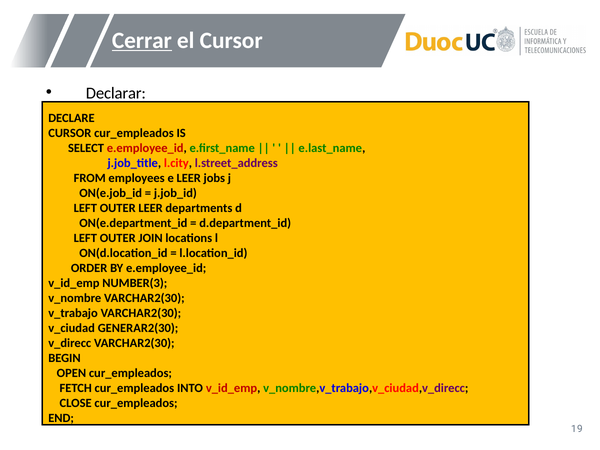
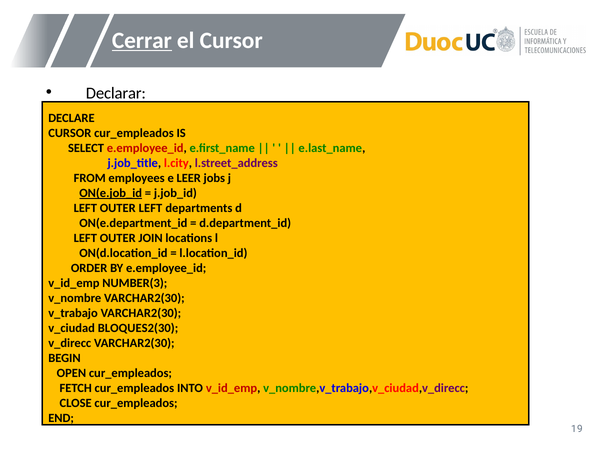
ON(e.job_id underline: none -> present
OUTER LEER: LEER -> LEFT
GENERAR2(30: GENERAR2(30 -> BLOQUES2(30
